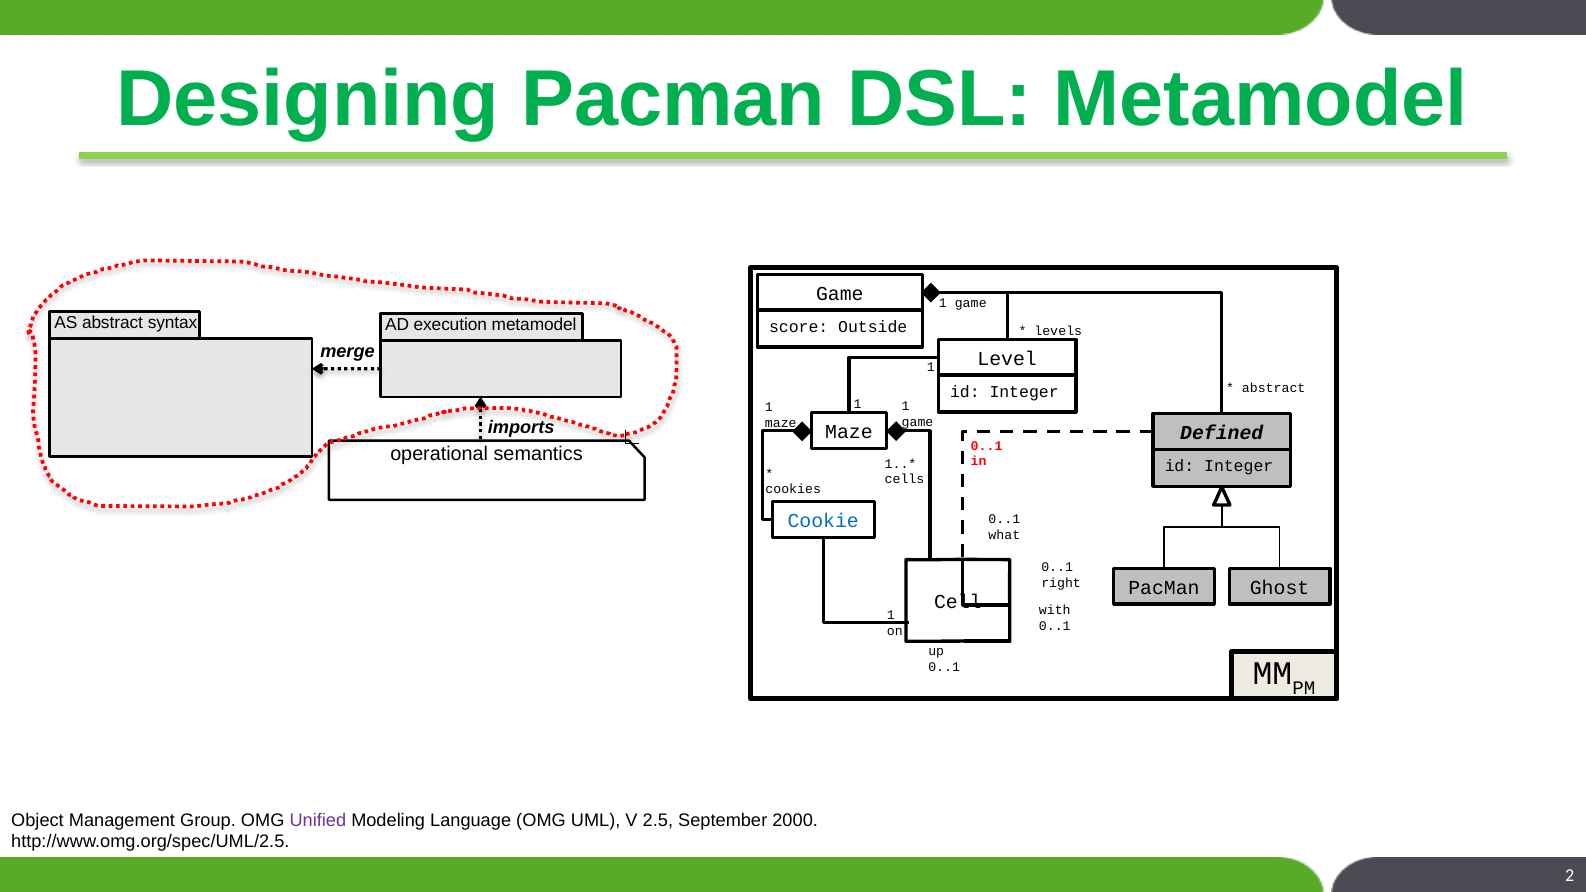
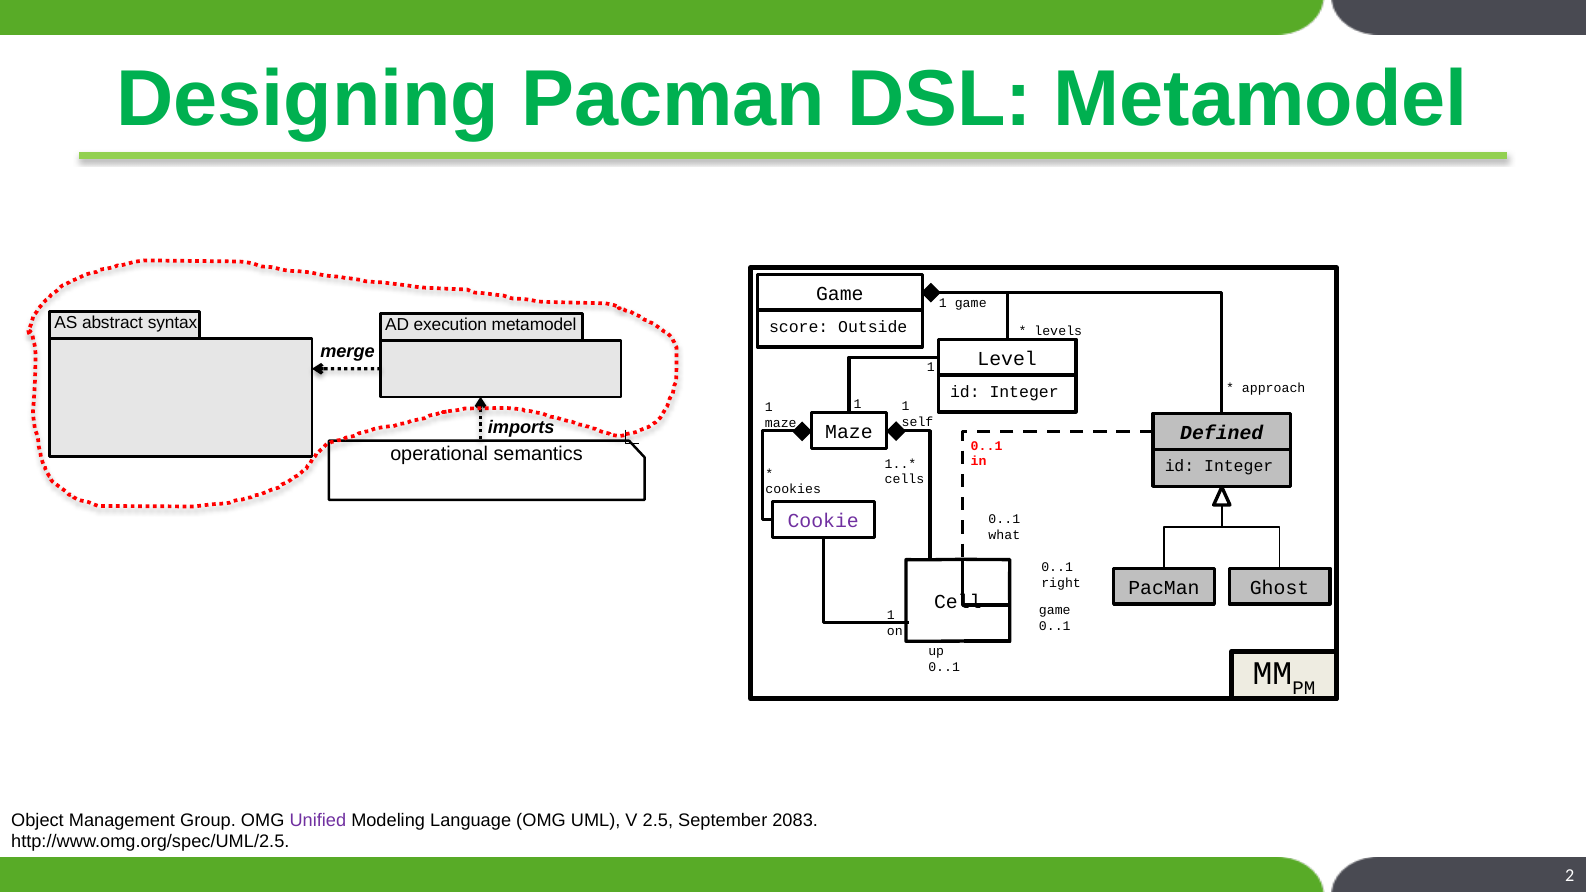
abstract at (1274, 388): abstract -> approach
game at (918, 422): game -> self
Cookie colour: blue -> purple
with at (1055, 611): with -> game
2000: 2000 -> 2083
